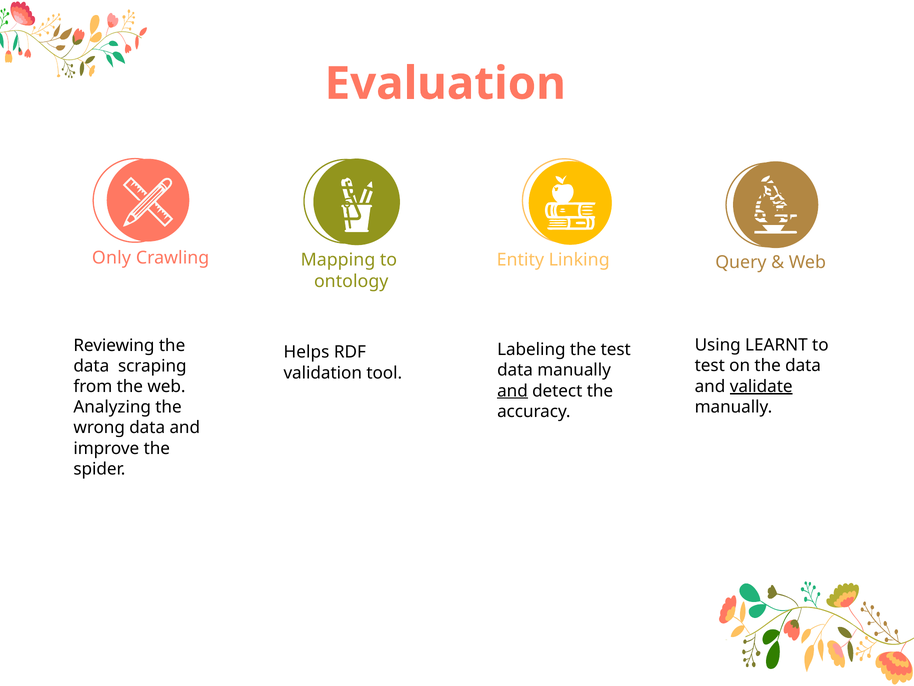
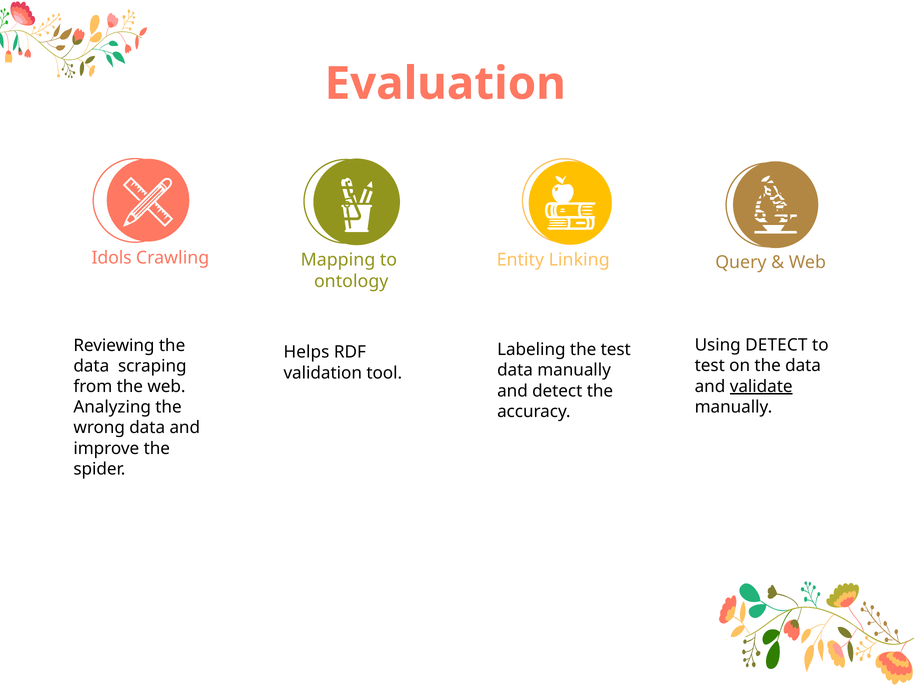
Only: Only -> Idols
Using LEARNT: LEARNT -> DETECT
and at (512, 391) underline: present -> none
